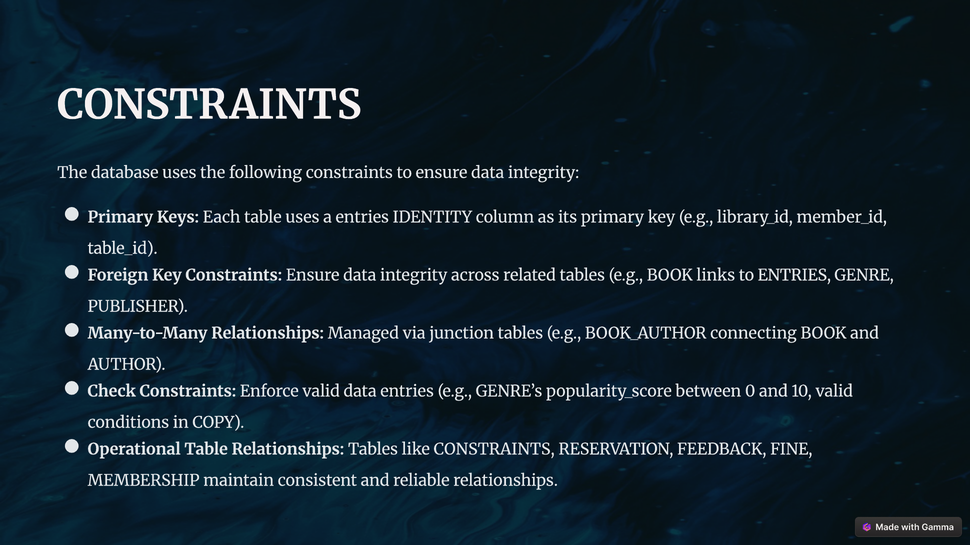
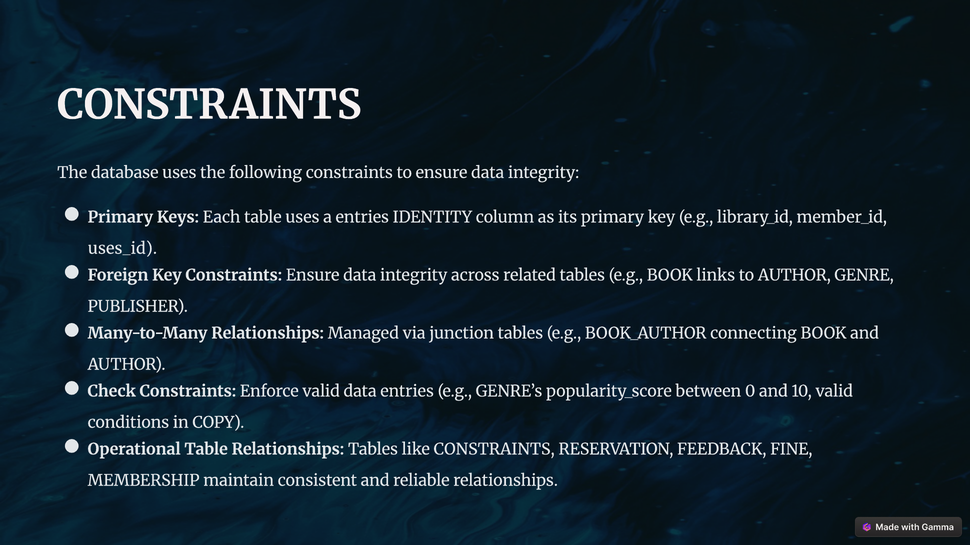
table_id: table_id -> uses_id
to ENTRIES: ENTRIES -> AUTHOR
